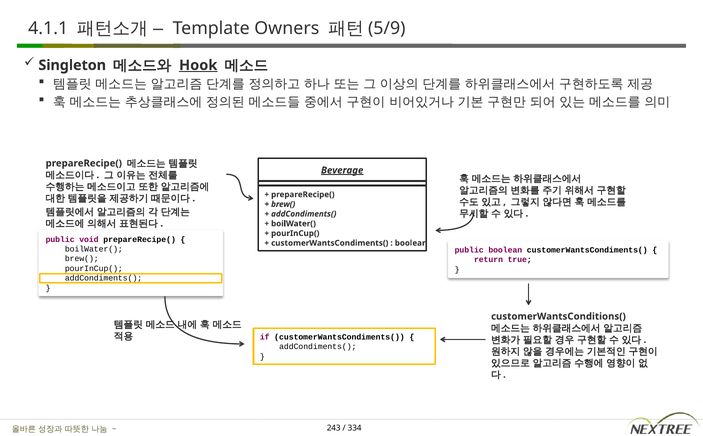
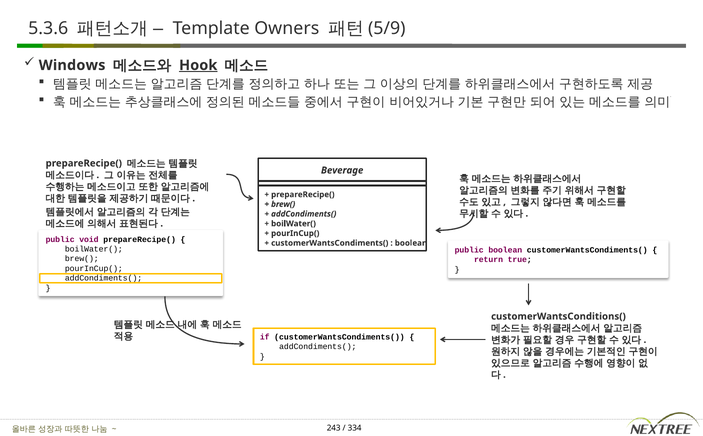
4.1.1: 4.1.1 -> 5.3.6
Singleton: Singleton -> Windows
Beverage underline: present -> none
